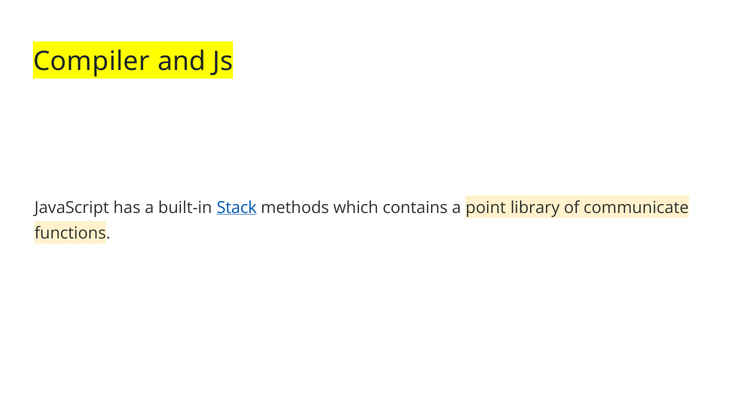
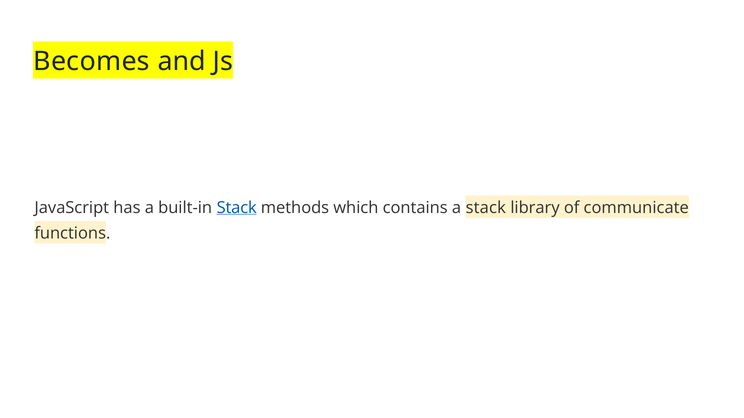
Compiler: Compiler -> Becomes
a point: point -> stack
